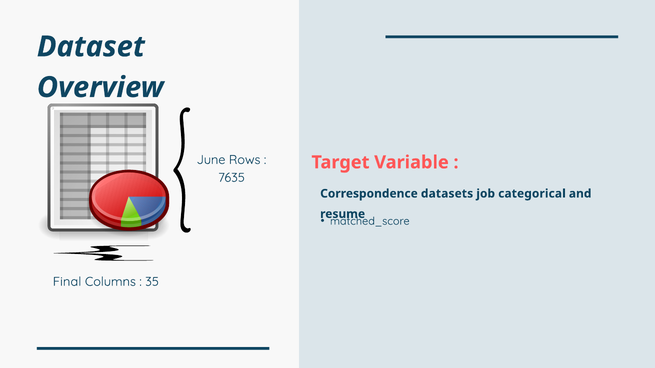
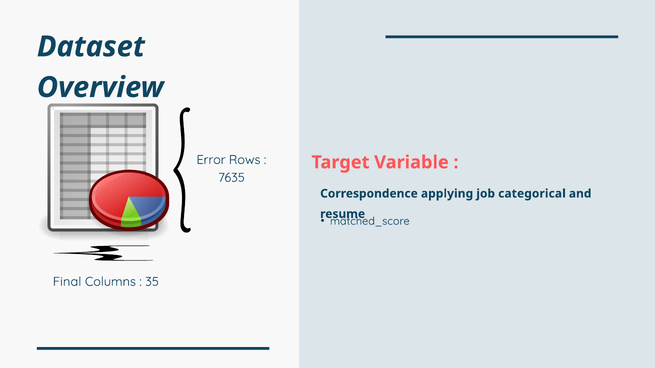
June: June -> Error
datasets: datasets -> applying
